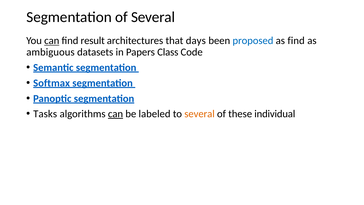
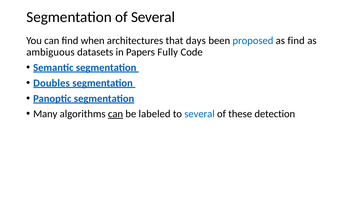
can at (52, 41) underline: present -> none
result: result -> when
Class: Class -> Fully
Softmax: Softmax -> Doubles
Tasks: Tasks -> Many
several at (200, 114) colour: orange -> blue
individual: individual -> detection
